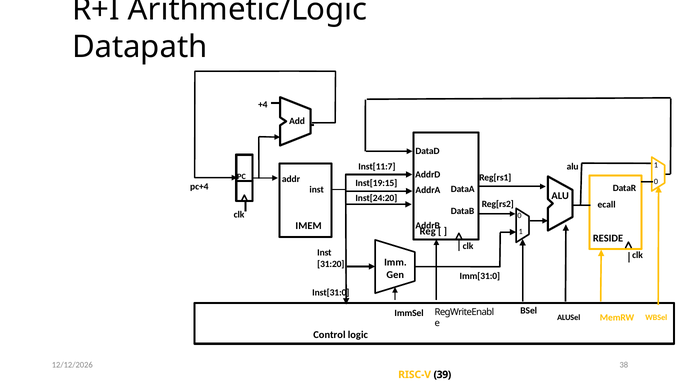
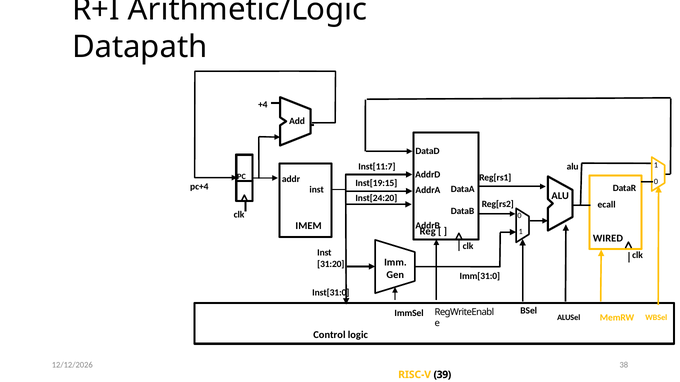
RESIDE: RESIDE -> WIRED
